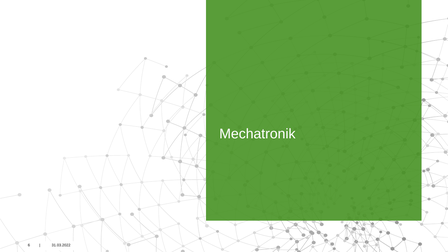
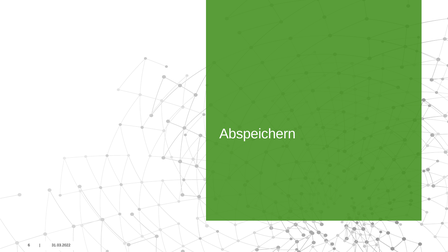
Mechatronik: Mechatronik -> Abspeichern
